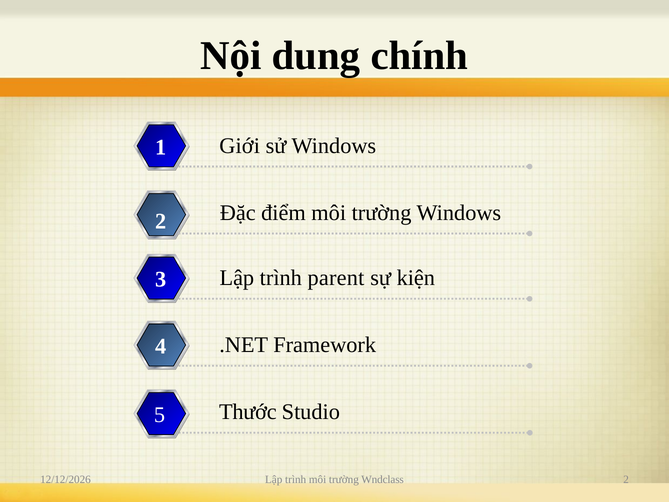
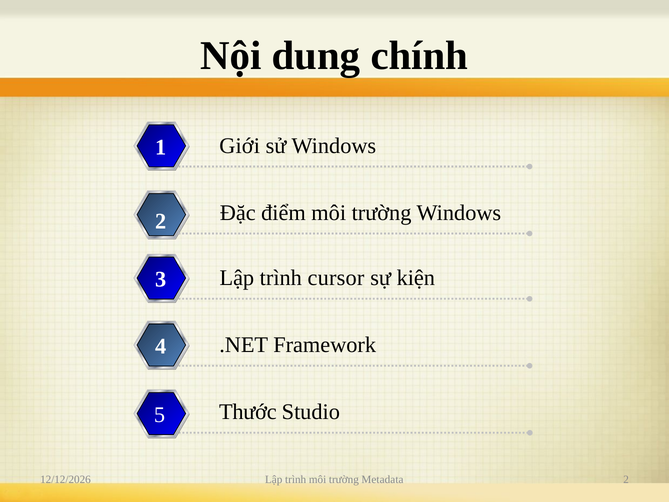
parent: parent -> cursor
Wndclass: Wndclass -> Metadata
